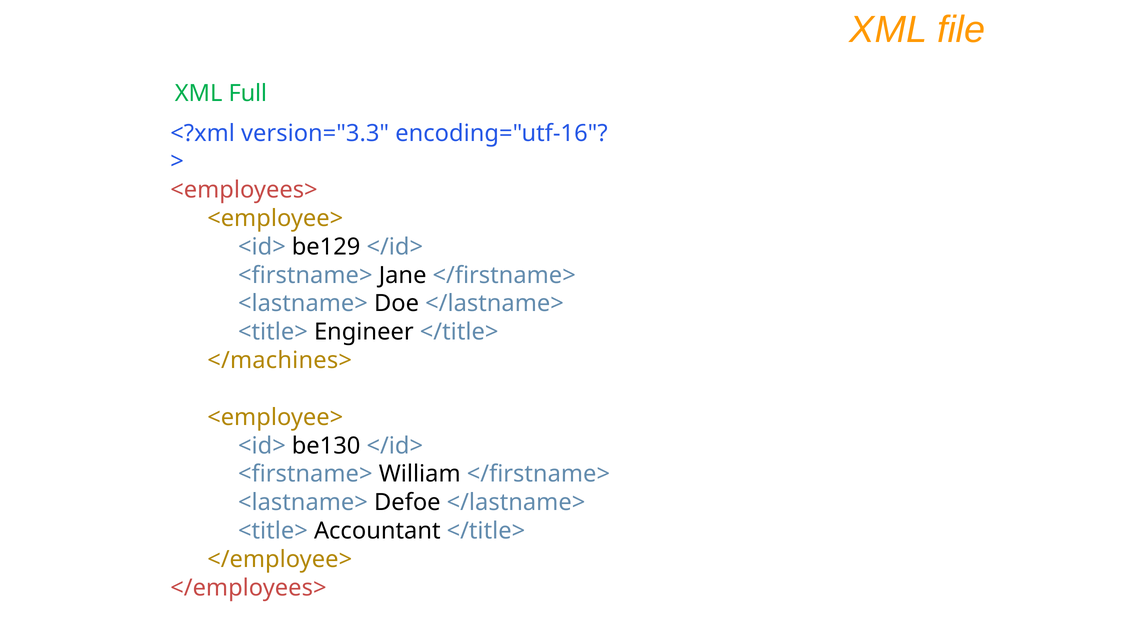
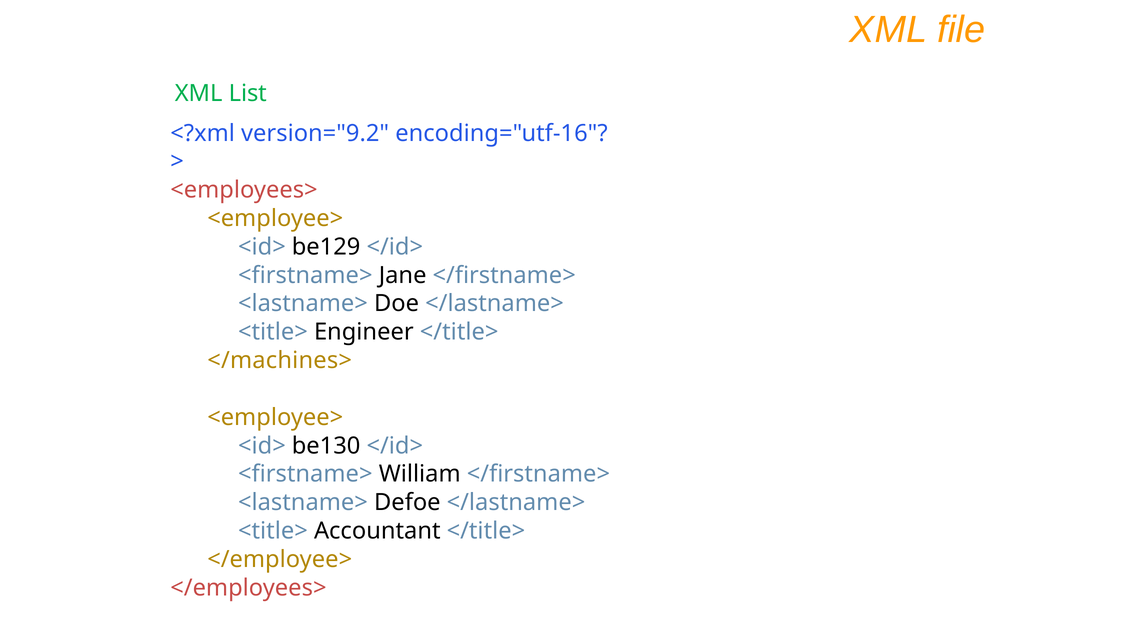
Full: Full -> List
version="3.3: version="3.3 -> version="9.2
